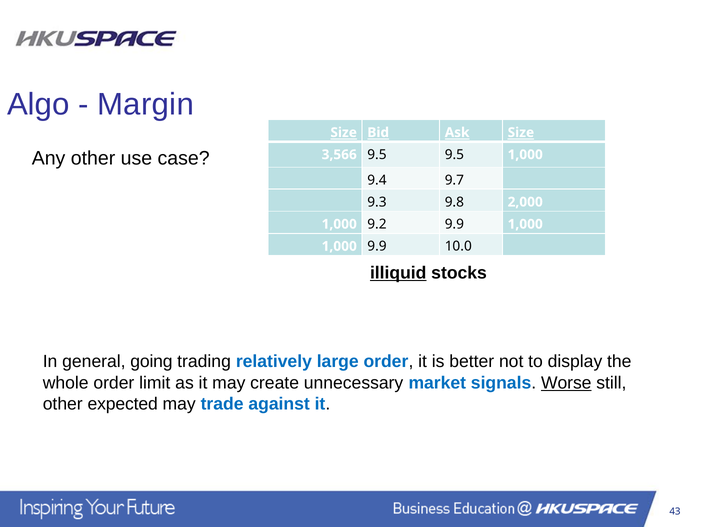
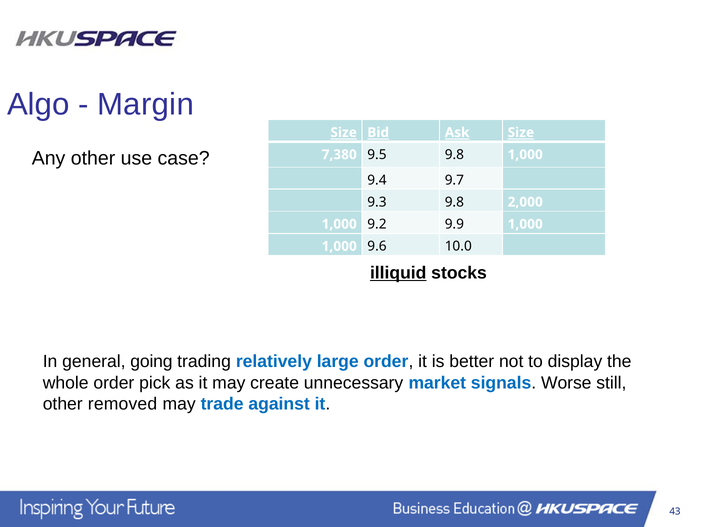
3,566: 3,566 -> 7,380
9.5 9.5: 9.5 -> 9.8
1,000 9.9: 9.9 -> 9.6
limit: limit -> pick
Worse underline: present -> none
expected: expected -> removed
